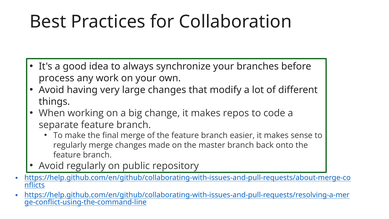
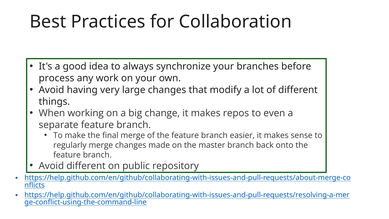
code: code -> even
Avoid regularly: regularly -> different
